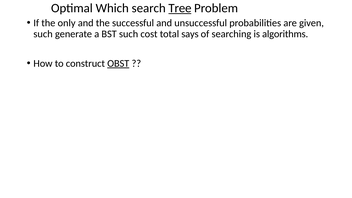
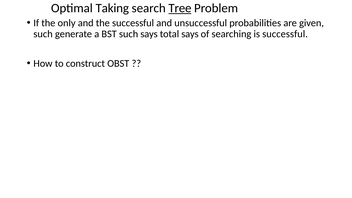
Which: Which -> Taking
such cost: cost -> says
is algorithms: algorithms -> successful
OBST underline: present -> none
